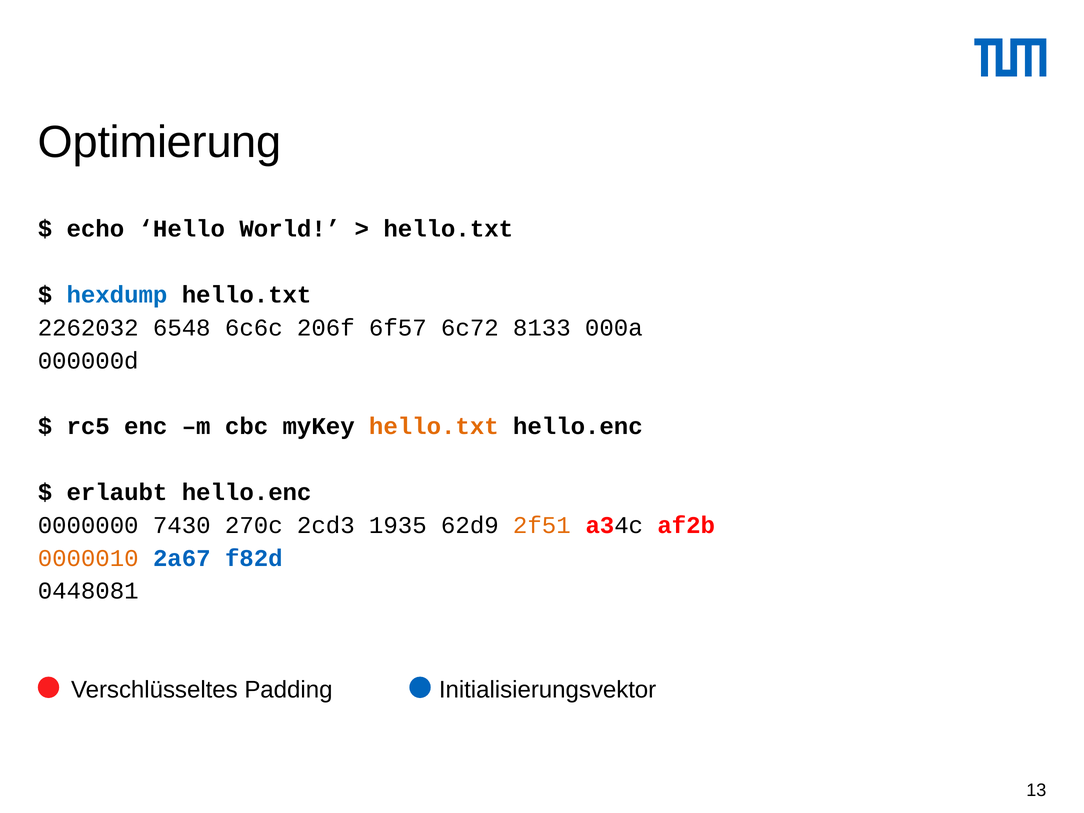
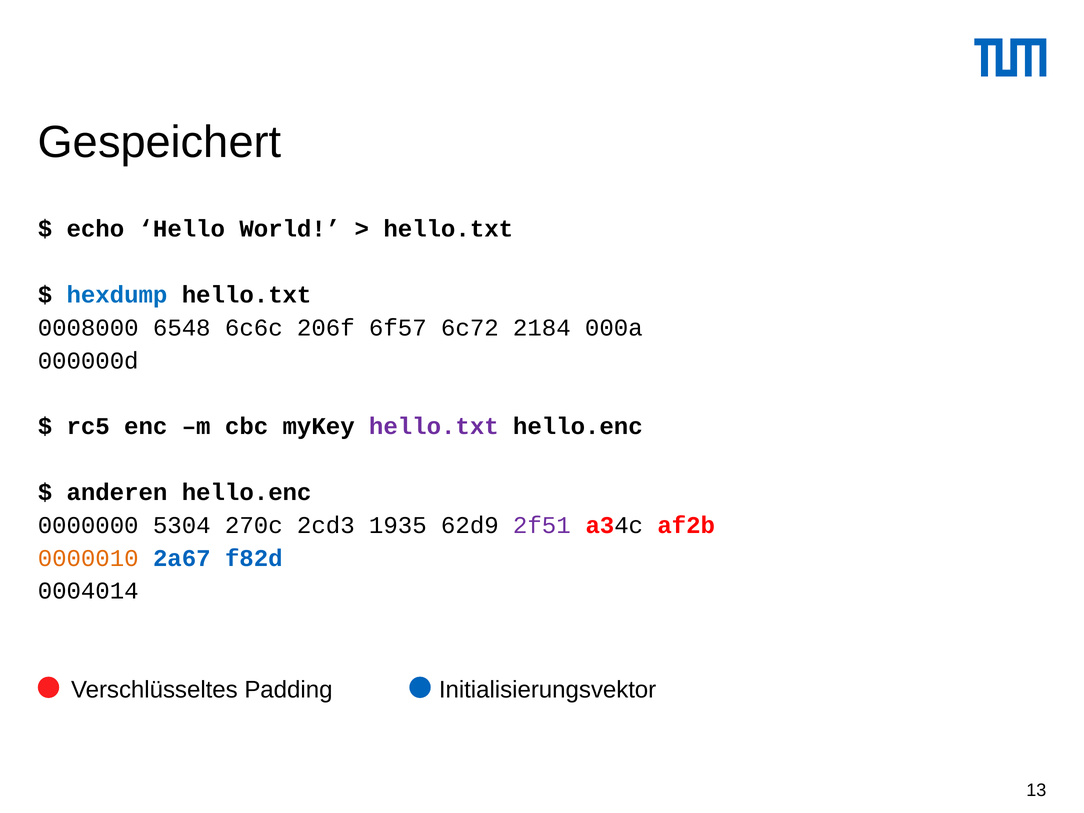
Optimierung: Optimierung -> Gespeichert
2262032: 2262032 -> 0008000
8133: 8133 -> 2184
hello.txt at (434, 426) colour: orange -> purple
erlaubt: erlaubt -> anderen
7430: 7430 -> 5304
2f51 colour: orange -> purple
0448081: 0448081 -> 0004014
